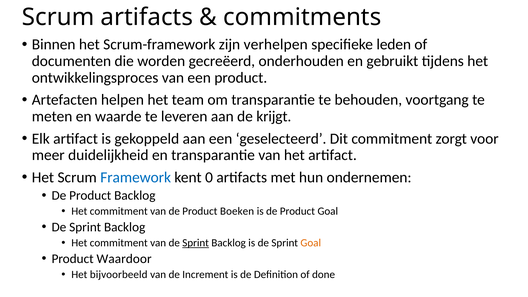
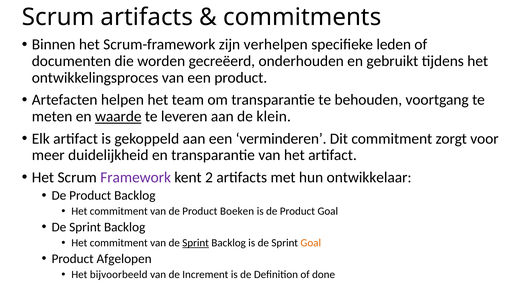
waarde underline: none -> present
krijgt: krijgt -> klein
geselecteerd: geselecteerd -> verminderen
Framework colour: blue -> purple
0: 0 -> 2
ondernemen: ondernemen -> ontwikkelaar
Waardoor: Waardoor -> Afgelopen
